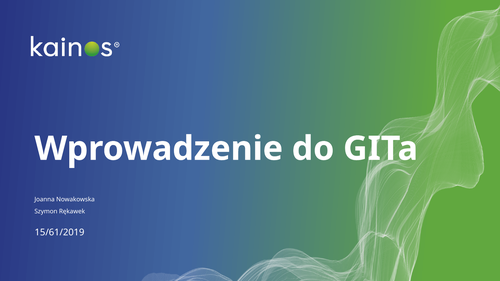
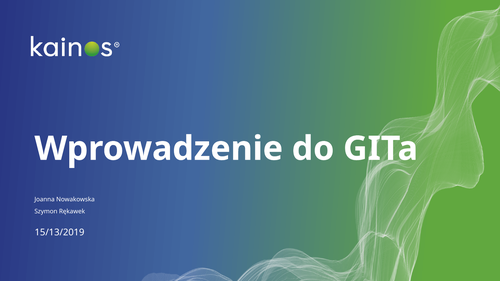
15/61/2019: 15/61/2019 -> 15/13/2019
